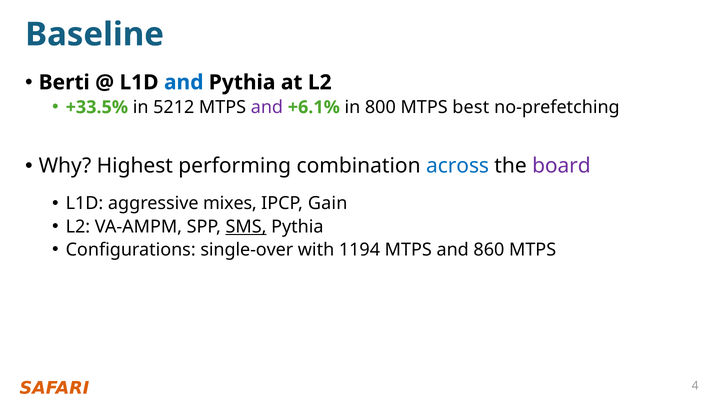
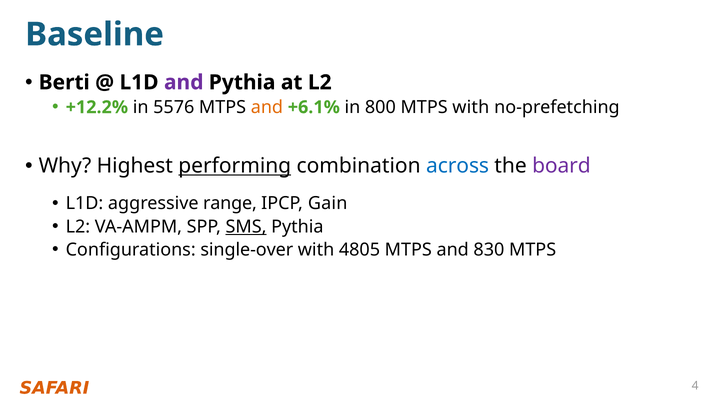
and at (184, 82) colour: blue -> purple
+33.5%: +33.5% -> +12.2%
5212: 5212 -> 5576
and at (267, 107) colour: purple -> orange
MTPS best: best -> with
performing underline: none -> present
mixes: mixes -> range
1194: 1194 -> 4805
860: 860 -> 830
